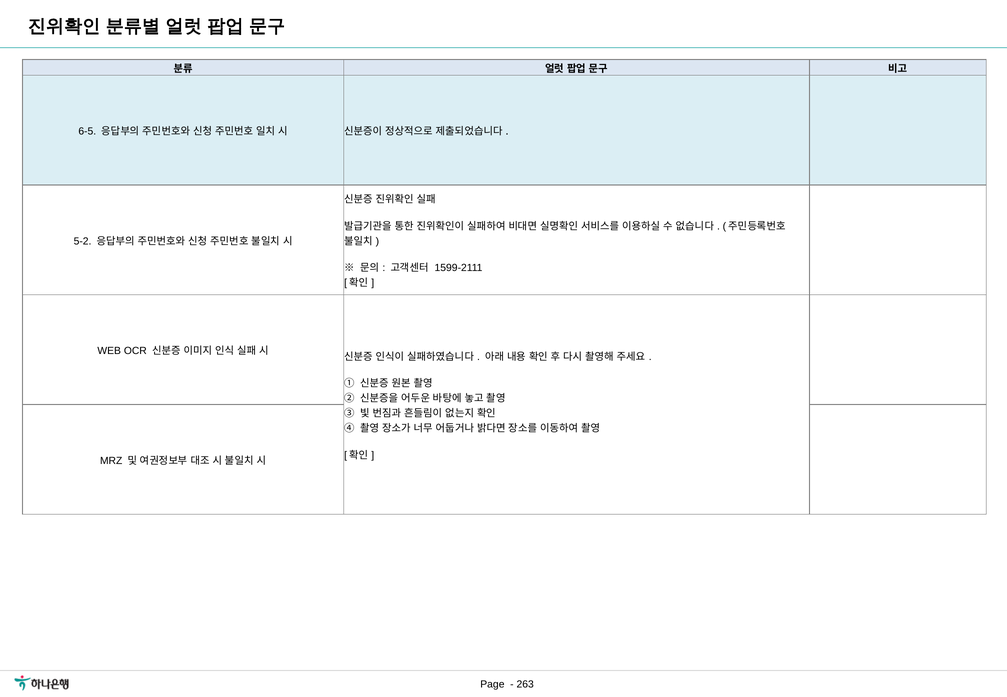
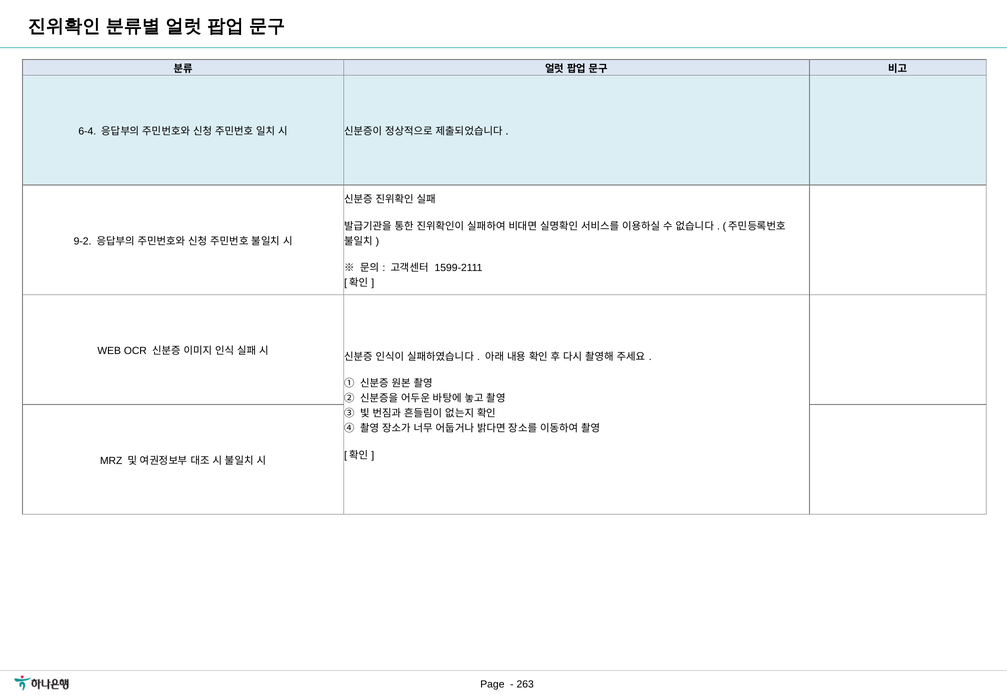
6-5: 6-5 -> 6-4
5-2: 5-2 -> 9-2
